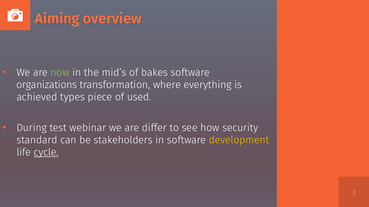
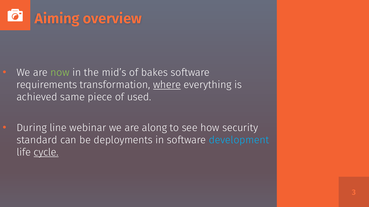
organizations: organizations -> requirements
where underline: none -> present
types: types -> same
test: test -> line
differ: differ -> along
stakeholders: stakeholders -> deployments
development colour: yellow -> light blue
